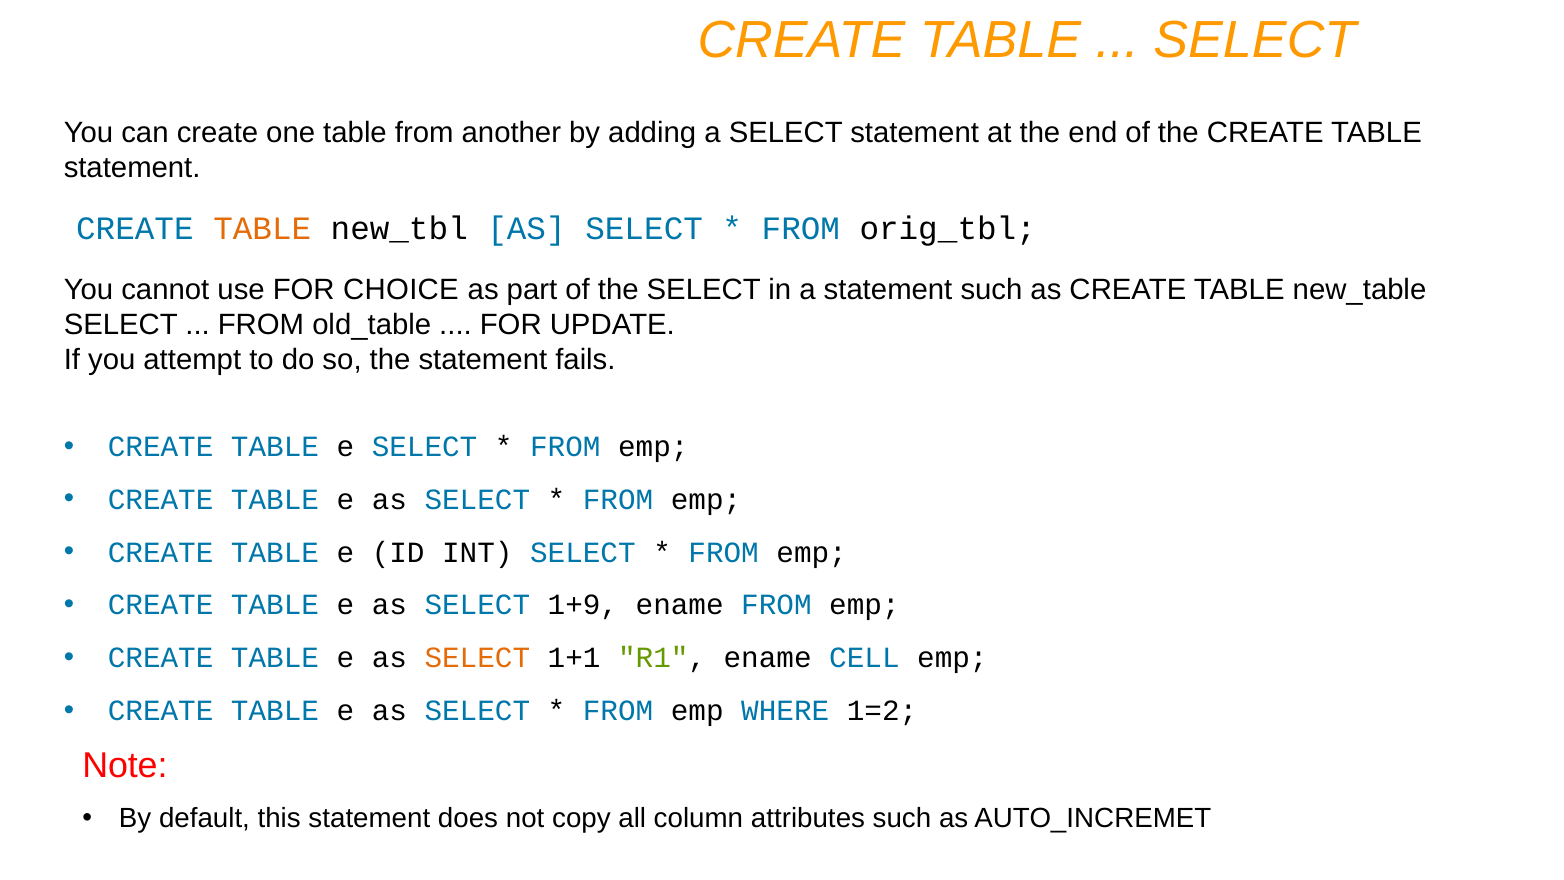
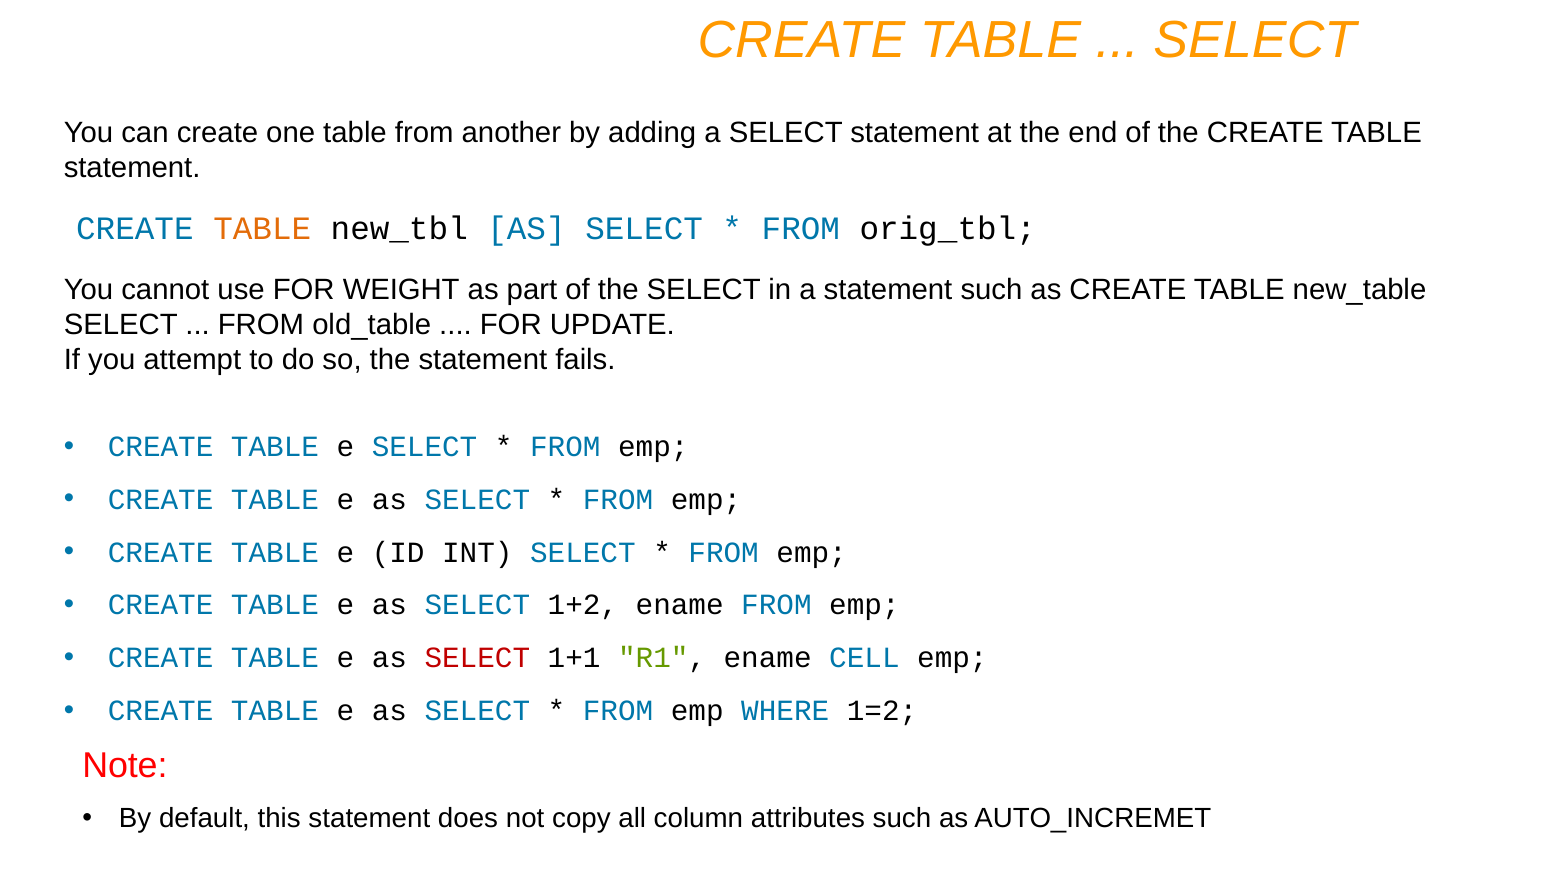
CHOICE: CHOICE -> WEIGHT
1+9: 1+9 -> 1+2
SELECT at (477, 658) colour: orange -> red
